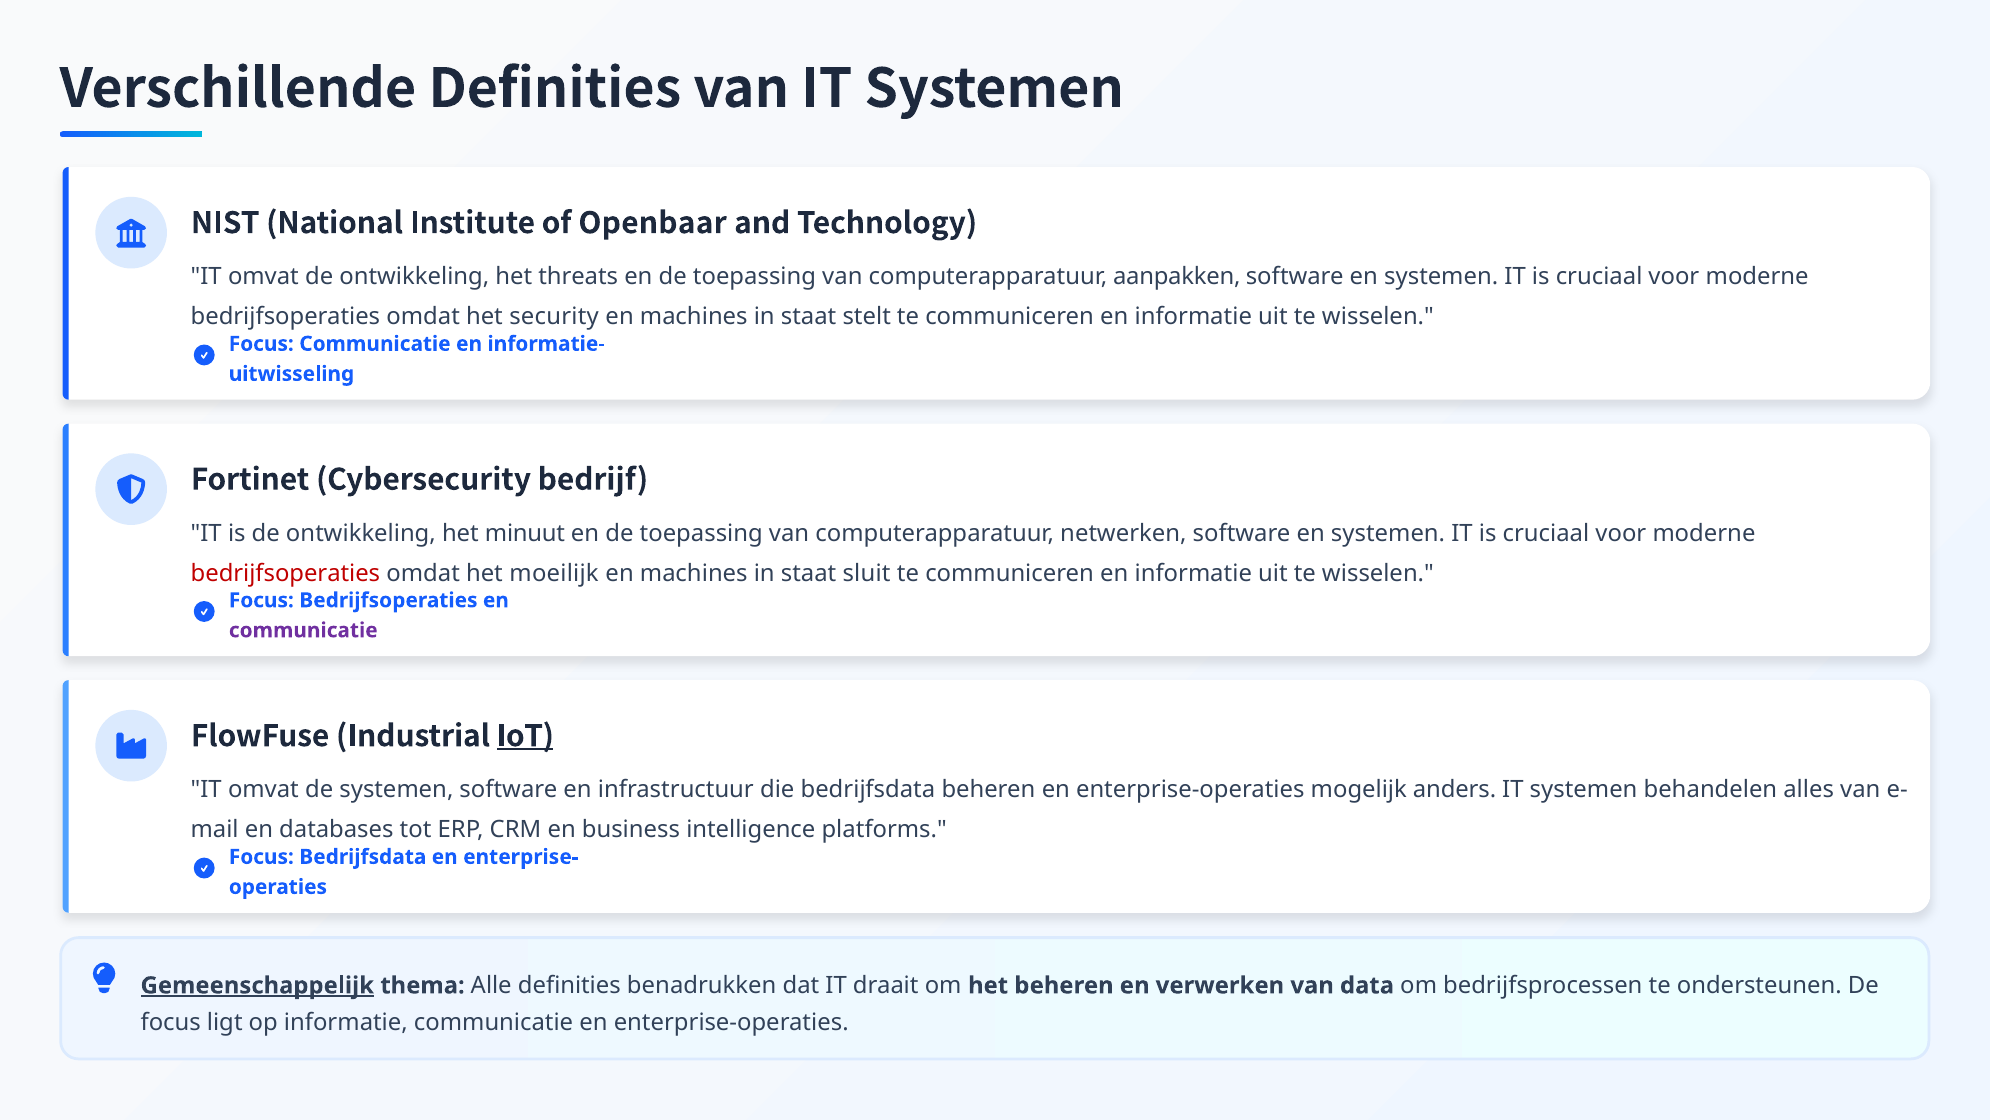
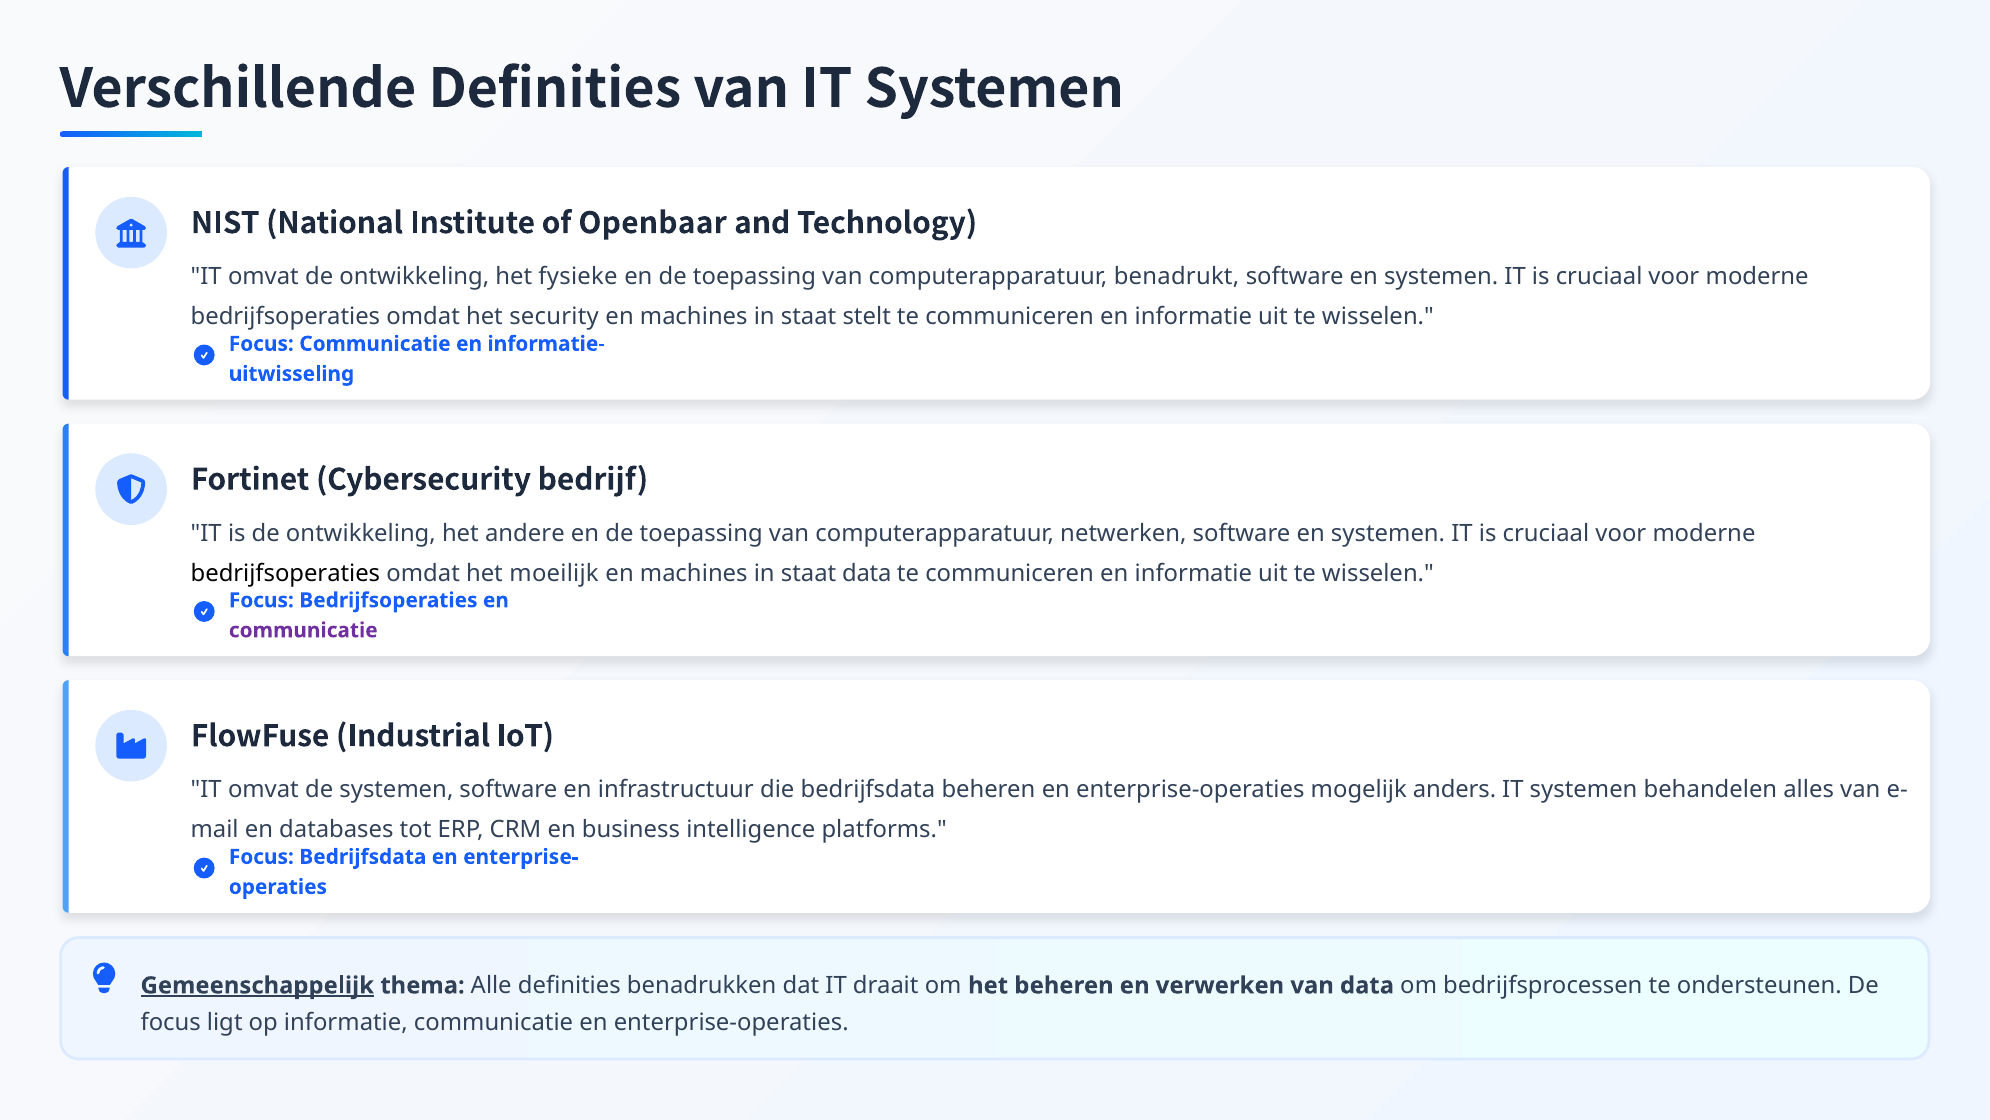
threats: threats -> fysieke
aanpakken: aanpakken -> benadrukt
minuut: minuut -> andere
bedrijfsoperaties at (285, 573) colour: red -> black
staat sluit: sluit -> data
IoT underline: present -> none
